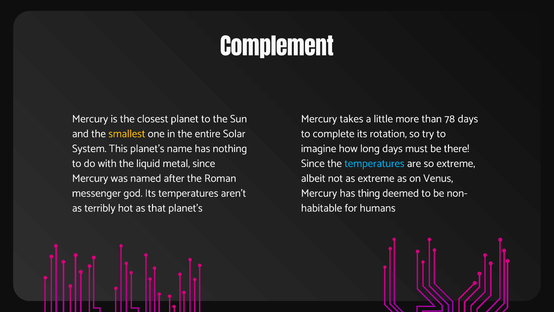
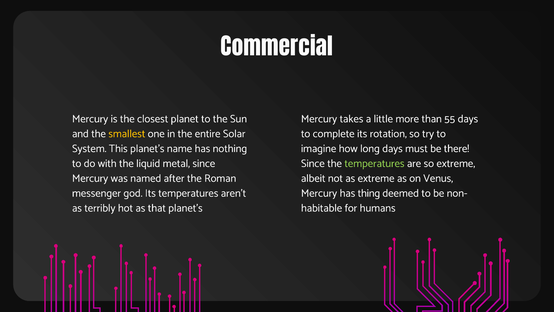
Complement: Complement -> Commercial
78: 78 -> 55
temperatures at (374, 163) colour: light blue -> light green
